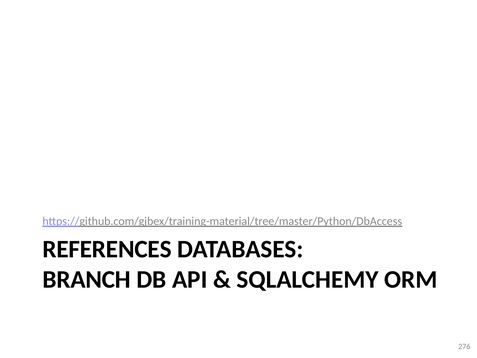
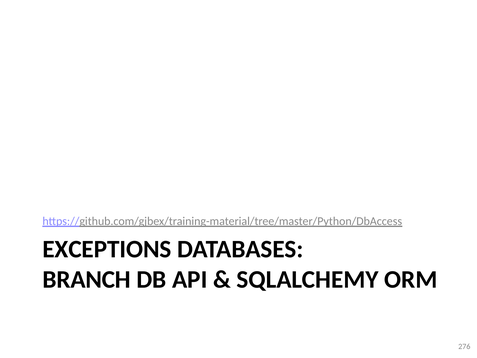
REFERENCES: REFERENCES -> EXCEPTIONS
